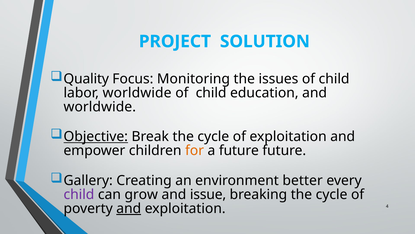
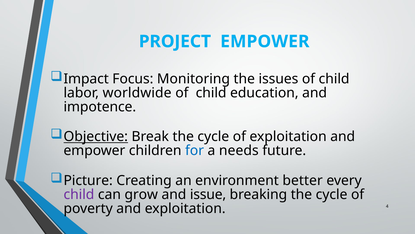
PROJECT SOLUTION: SOLUTION -> EMPOWER
Quality: Quality -> Impact
worldwide at (100, 107): worldwide -> impotence
for colour: orange -> blue
a future: future -> needs
Gallery: Gallery -> Picture
and at (129, 208) underline: present -> none
